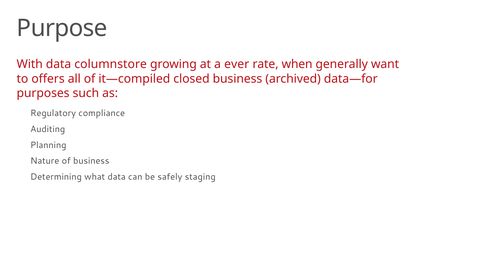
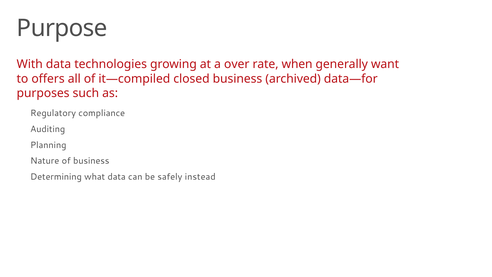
columnstore: columnstore -> technologies
ever: ever -> over
staging: staging -> instead
